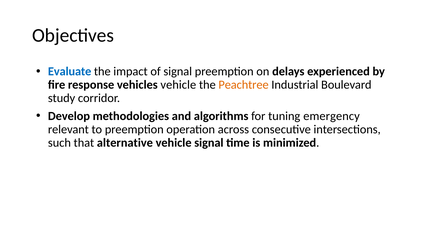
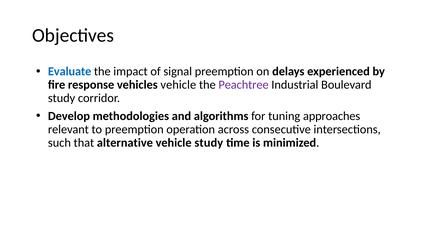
Peachtree colour: orange -> purple
emergency: emergency -> approaches
vehicle signal: signal -> study
